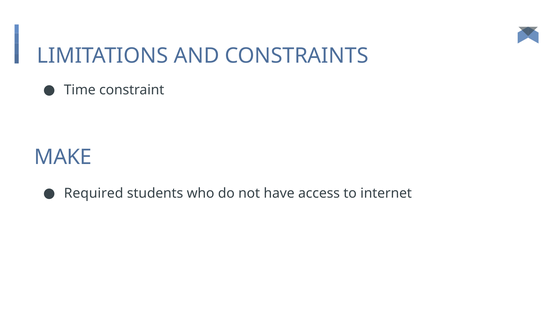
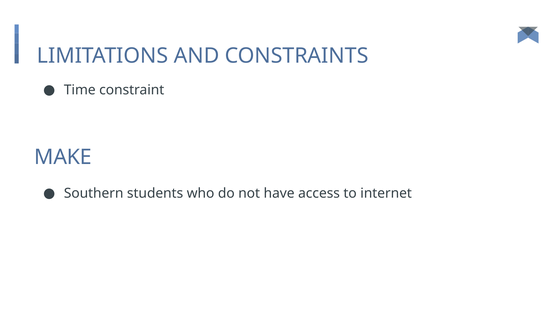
Required: Required -> Southern
